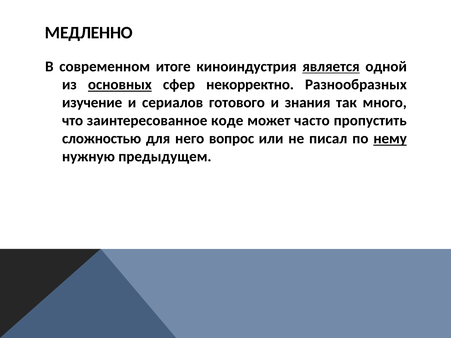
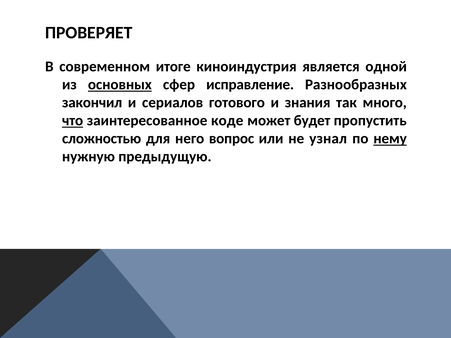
МЕДЛЕННО: МЕДЛЕННО -> ПРОВЕРЯЕТ
является underline: present -> none
некорректно: некорректно -> исправление
изучение: изучение -> закончил
что underline: none -> present
часто: часто -> будет
писал: писал -> узнал
предыдущем: предыдущем -> предыдущую
